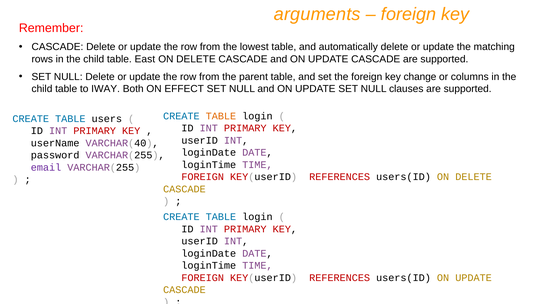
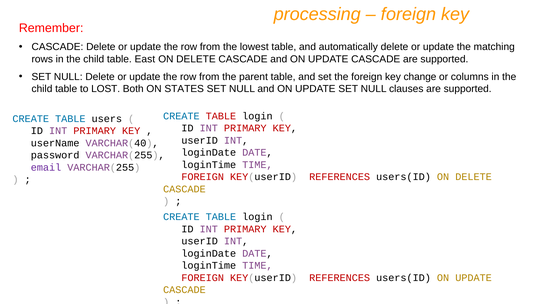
arguments: arguments -> processing
IWAY: IWAY -> LOST
EFFECT: EFFECT -> STATES
TABLE at (221, 116) colour: orange -> red
